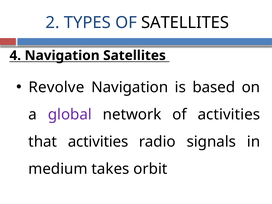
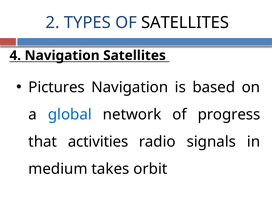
Revolve: Revolve -> Pictures
global colour: purple -> blue
of activities: activities -> progress
